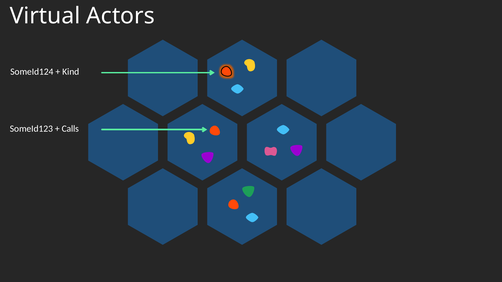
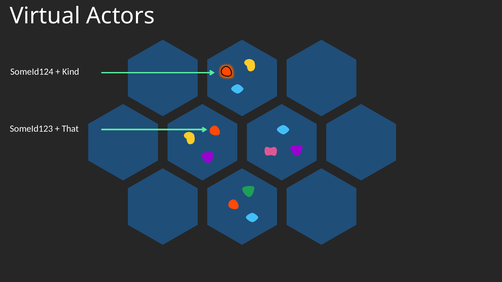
Calls: Calls -> That
